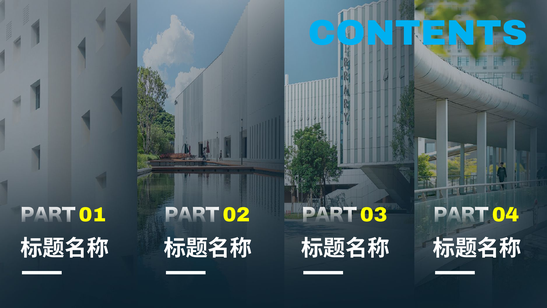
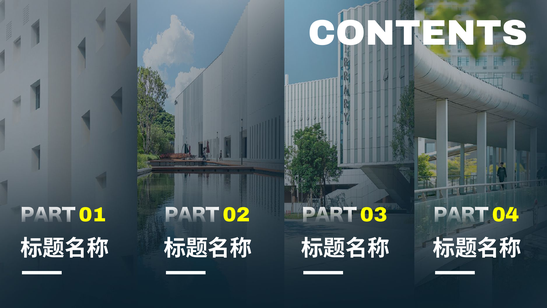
CONTENTS colour: light blue -> white
